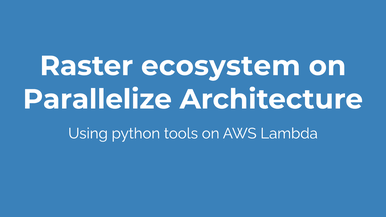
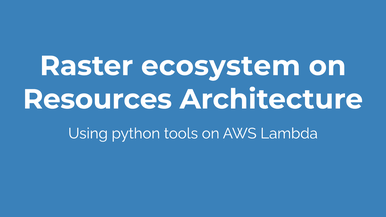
Parallelize: Parallelize -> Resources
